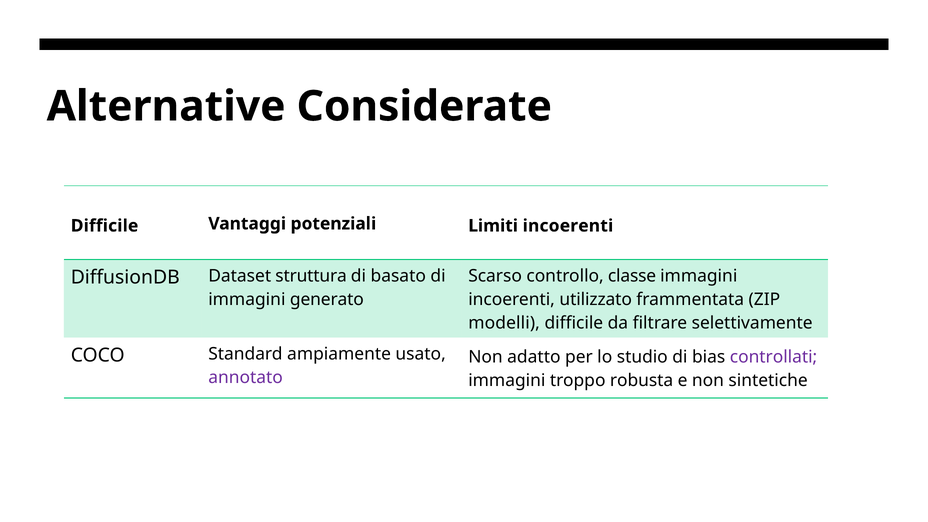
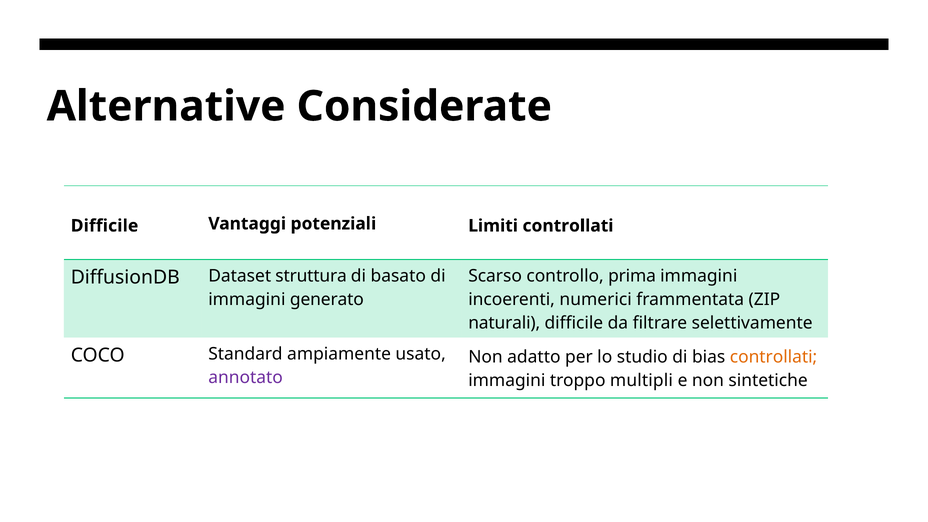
Limiti incoerenti: incoerenti -> controllati
classe: classe -> prima
utilizzato: utilizzato -> numerici
modelli: modelli -> naturali
controllati at (774, 357) colour: purple -> orange
robusta: robusta -> multipli
